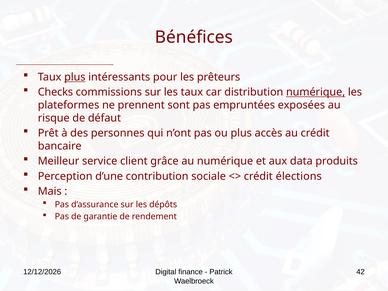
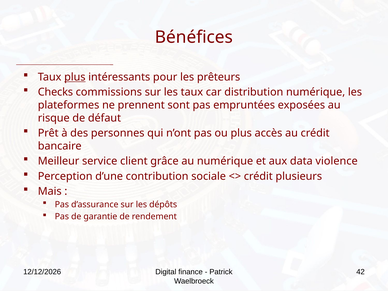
numérique at (316, 92) underline: present -> none
produits: produits -> violence
élections: élections -> plusieurs
